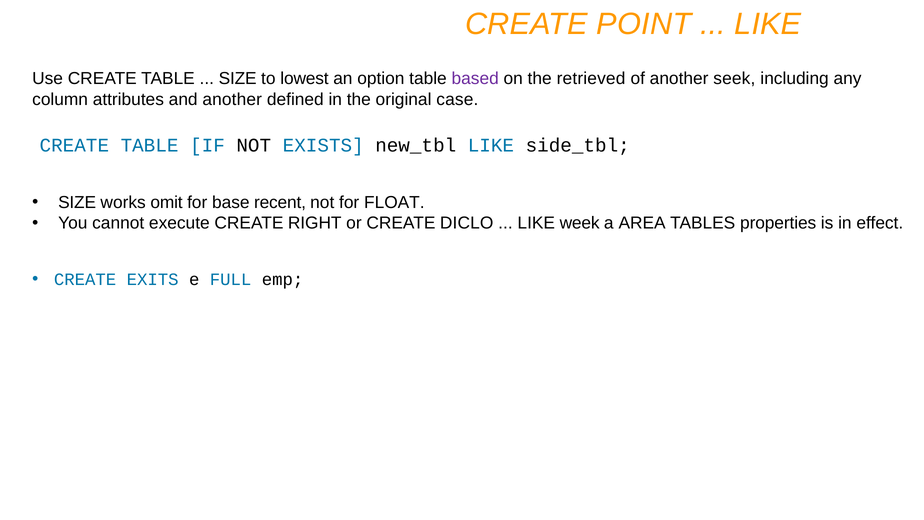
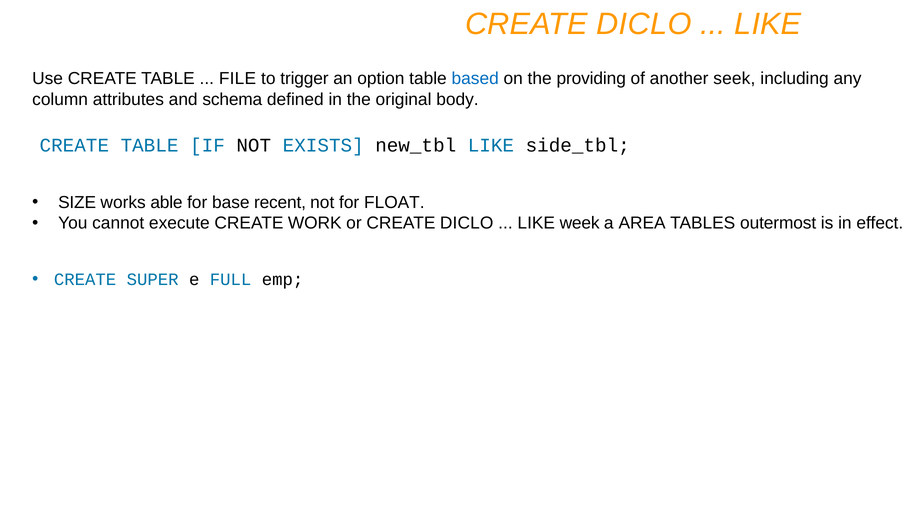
POINT at (644, 24): POINT -> DICLO
SIZE at (238, 79): SIZE -> FILE
lowest: lowest -> trigger
based colour: purple -> blue
retrieved: retrieved -> providing
and another: another -> schema
case: case -> body
omit: omit -> able
RIGHT: RIGHT -> WORK
properties: properties -> outermost
EXITS: EXITS -> SUPER
